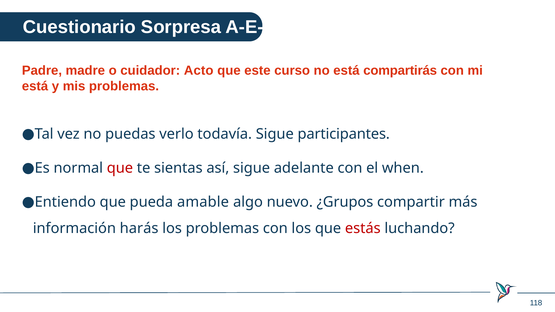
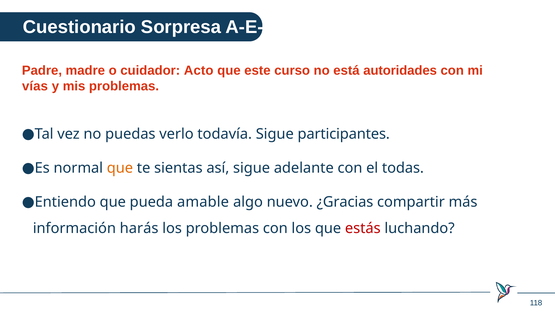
compartirás: compartirás -> autoridades
está at (35, 86): está -> vías
que at (120, 168) colour: red -> orange
when: when -> todas
¿Grupos: ¿Grupos -> ¿Gracias
